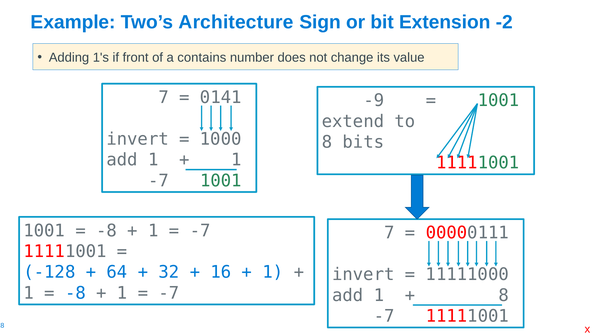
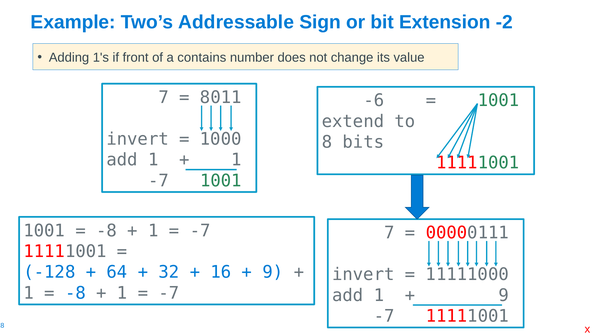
Architecture: Architecture -> Addressable
0141: 0141 -> 8011
-9: -9 -> -6
1 at (273, 272): 1 -> 9
8 at (504, 295): 8 -> 9
